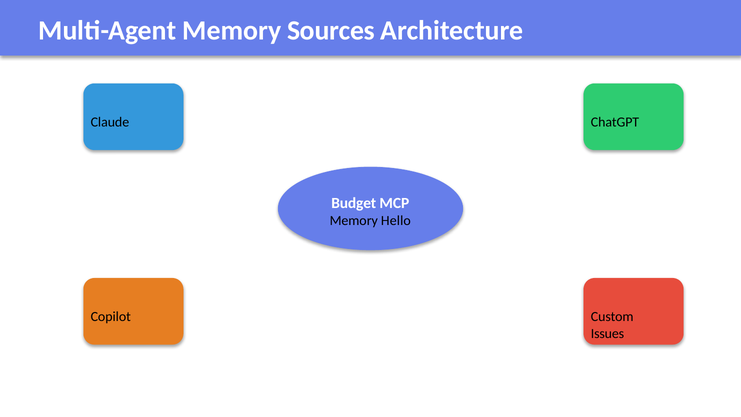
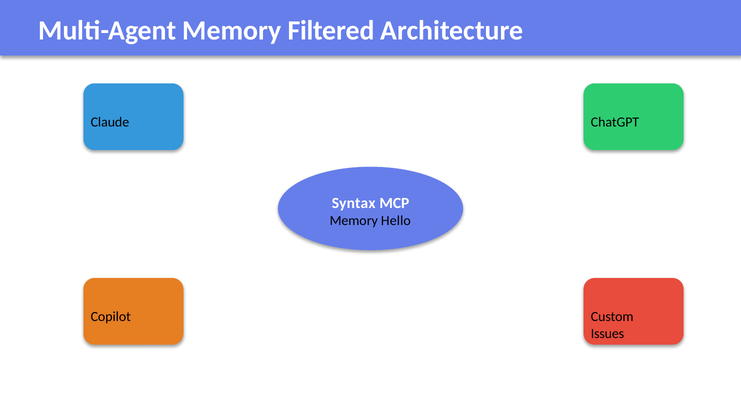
Sources: Sources -> Filtered
Budget: Budget -> Syntax
